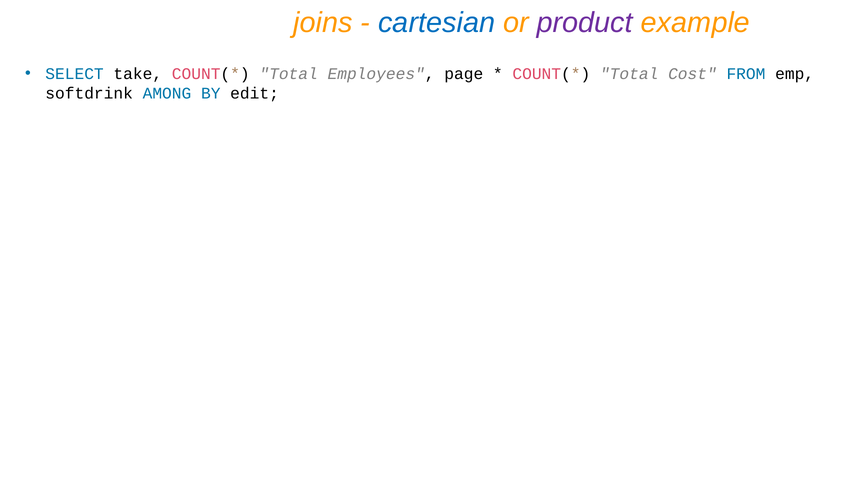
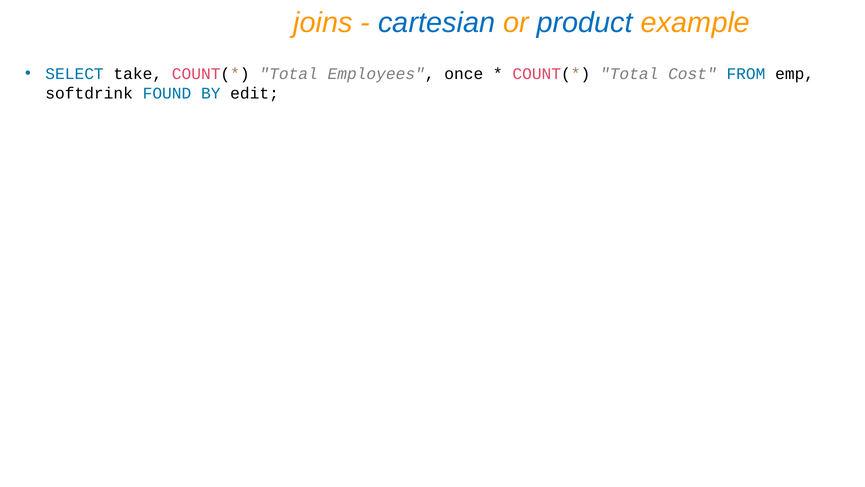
product colour: purple -> blue
page: page -> once
AMONG: AMONG -> FOUND
